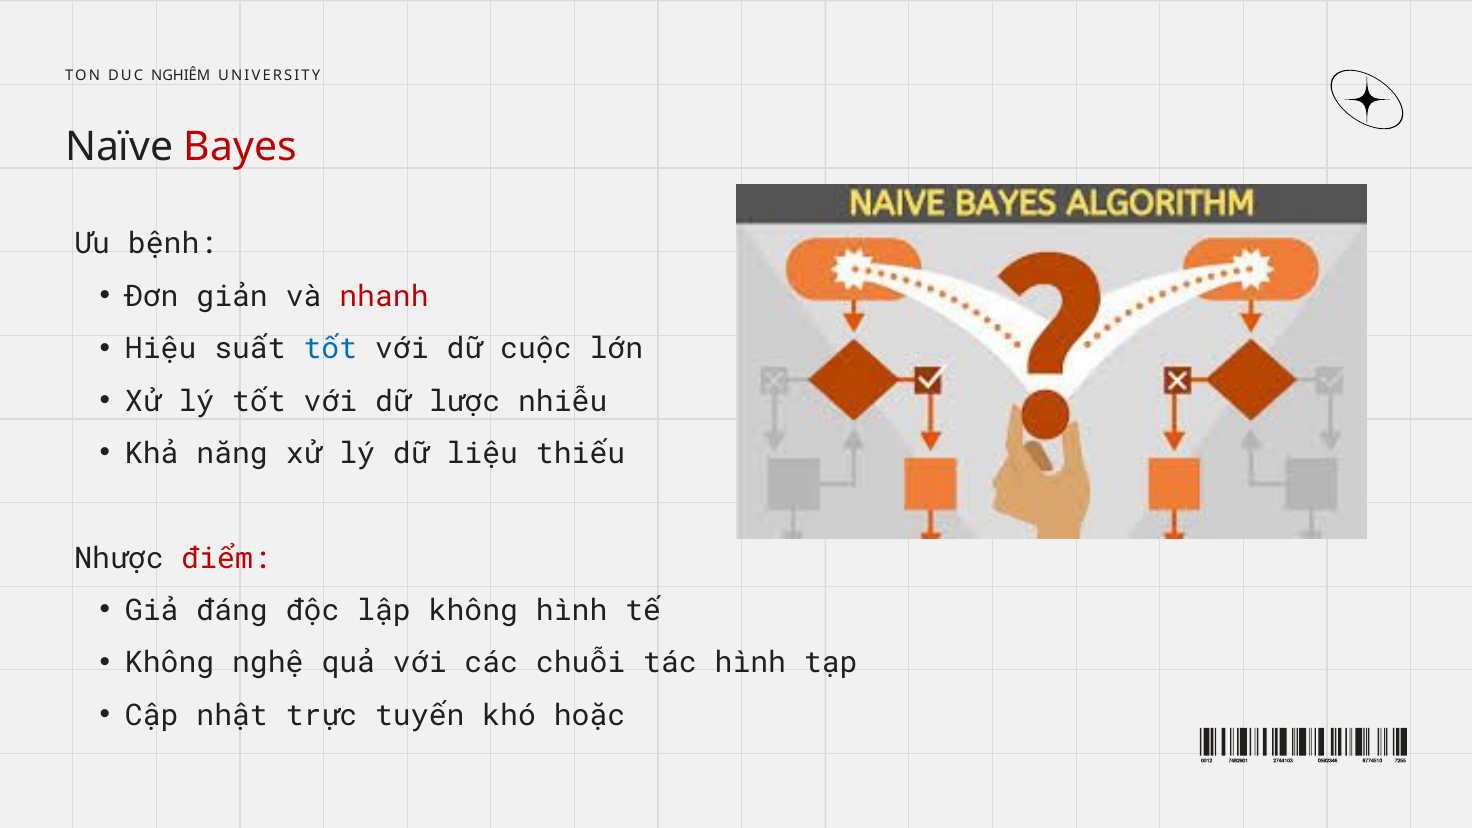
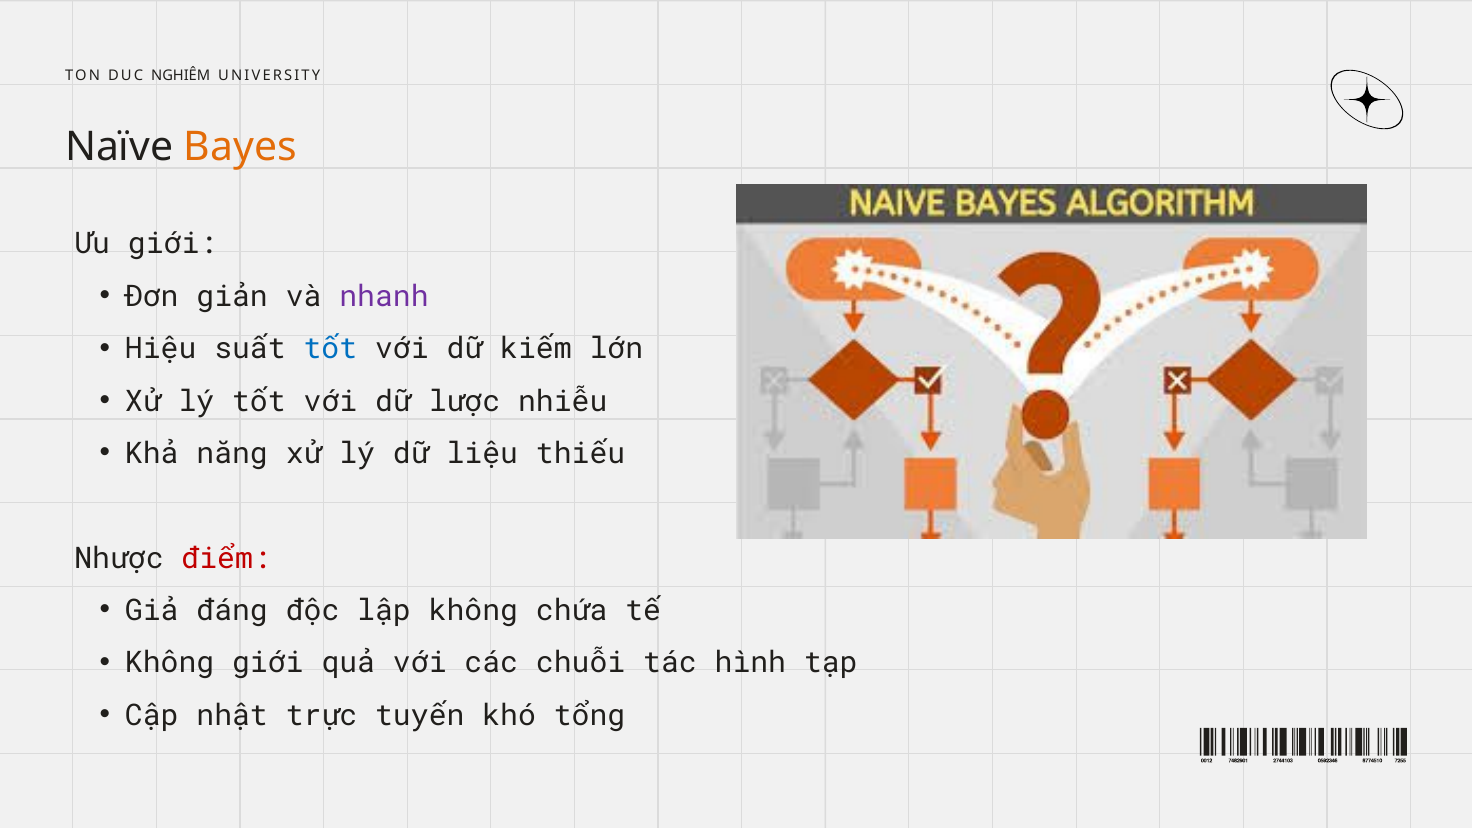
Bayes colour: red -> orange
Ưu bệnh: bệnh -> giới
nhanh colour: red -> purple
cuộc: cuộc -> kiếm
không hình: hình -> chứa
Không nghệ: nghệ -> giới
hoặc: hoặc -> tổng
